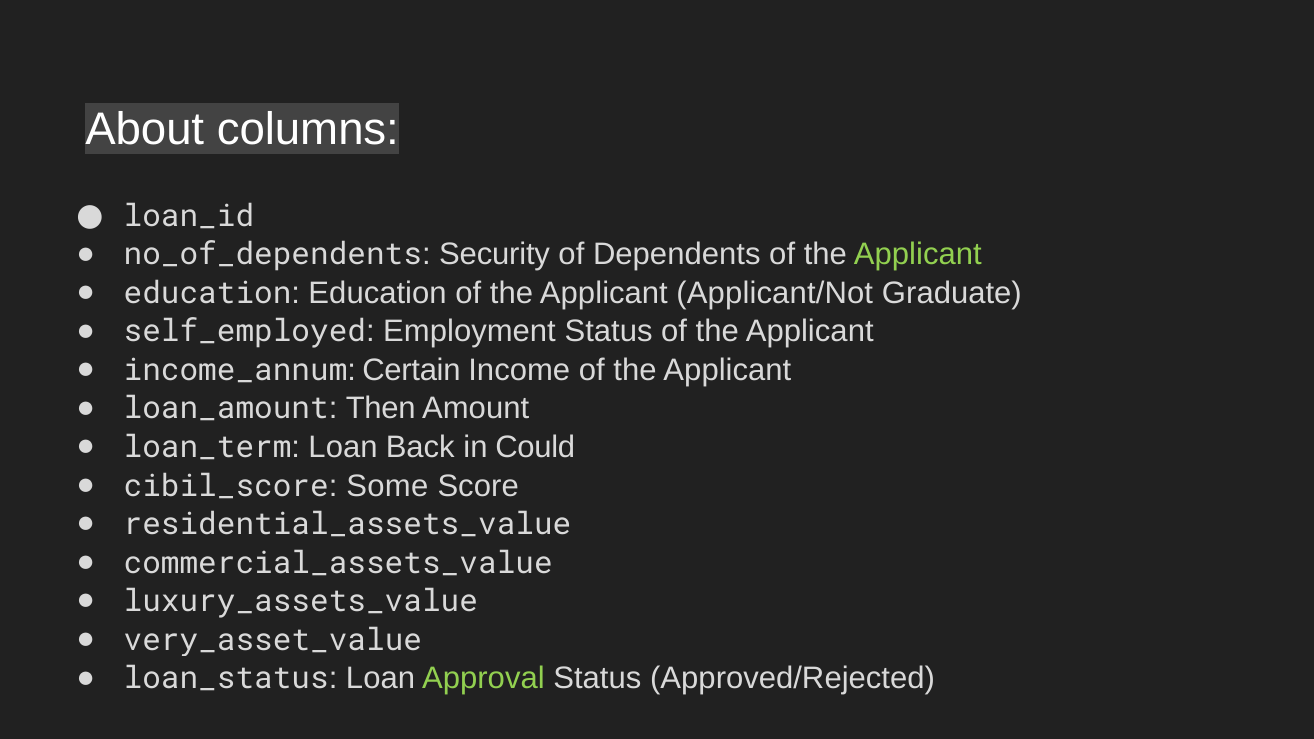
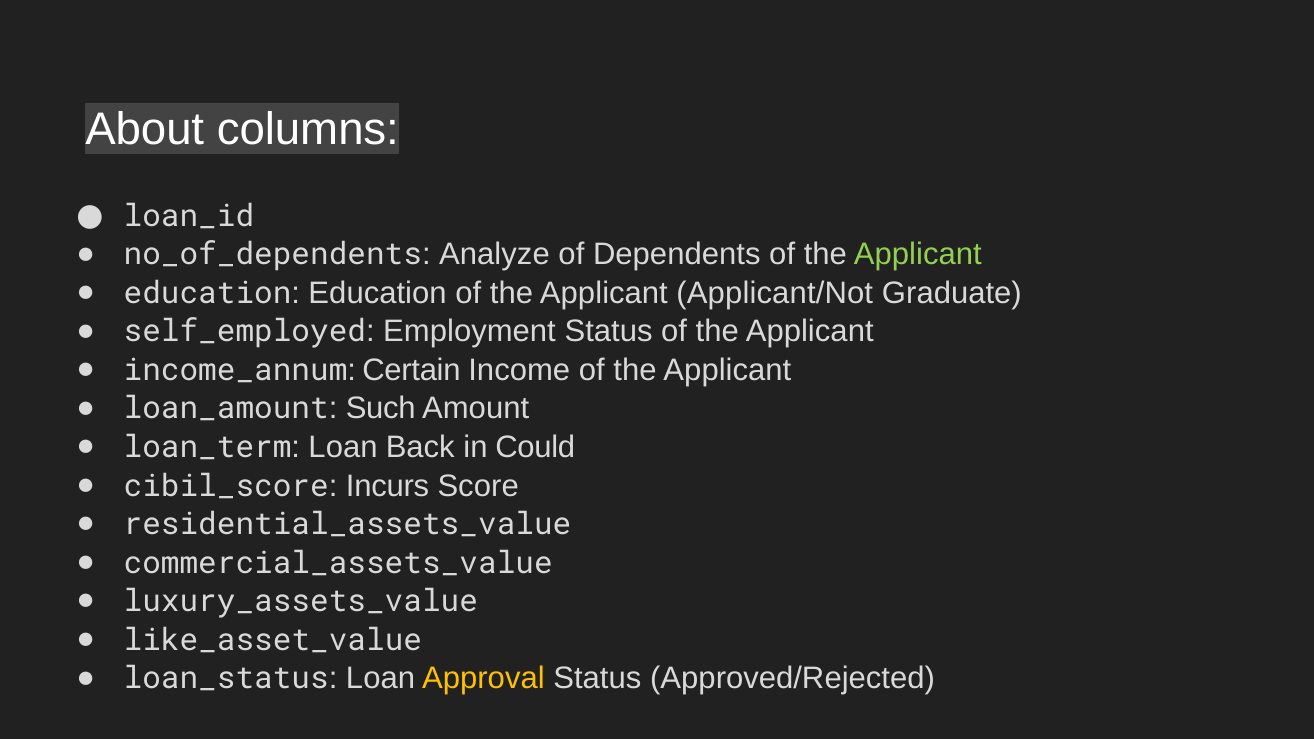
Security: Security -> Analyze
Then: Then -> Such
Some: Some -> Incurs
very_asset_value: very_asset_value -> like_asset_value
Approval colour: light green -> yellow
